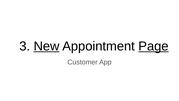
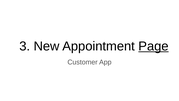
New underline: present -> none
